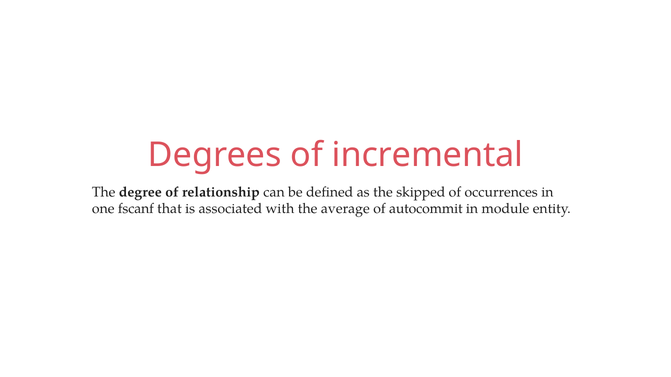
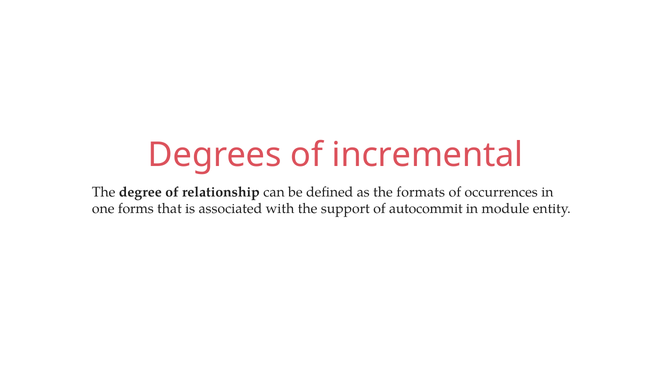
skipped: skipped -> formats
fscanf: fscanf -> forms
average: average -> support
